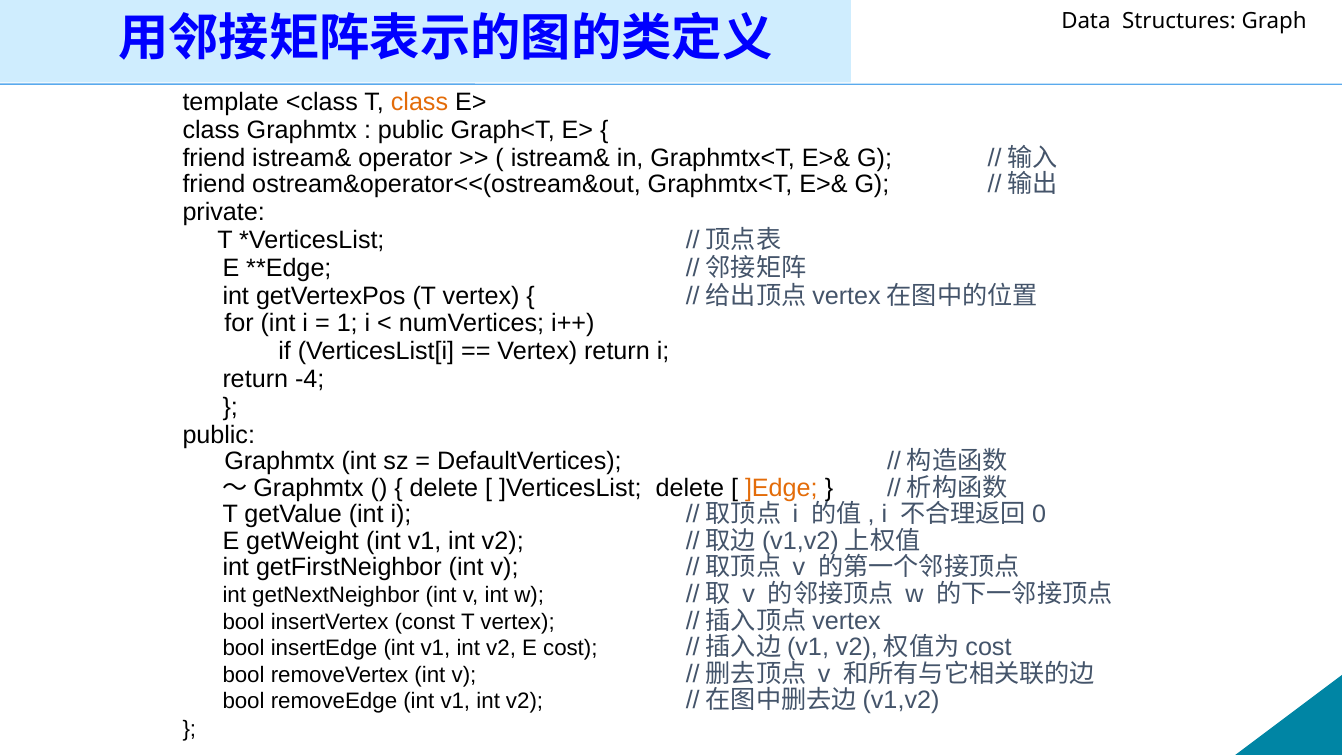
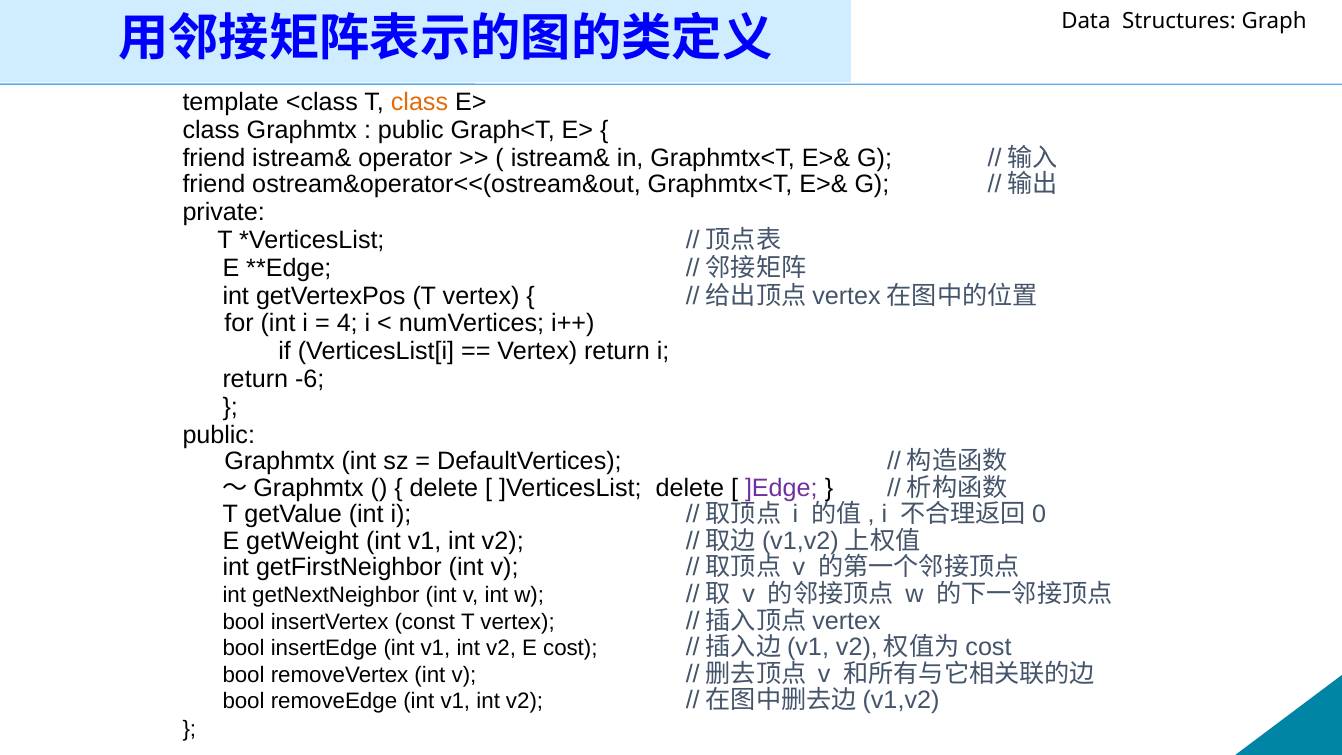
1: 1 -> 4
-4: -4 -> -6
]Edge colour: orange -> purple
